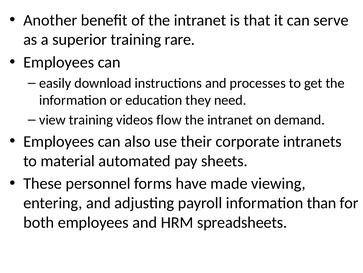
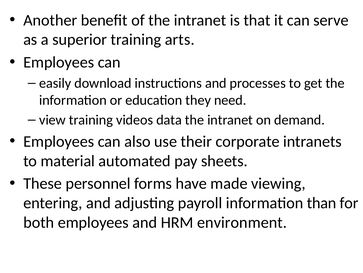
rare: rare -> arts
flow: flow -> data
spreadsheets: spreadsheets -> environment
